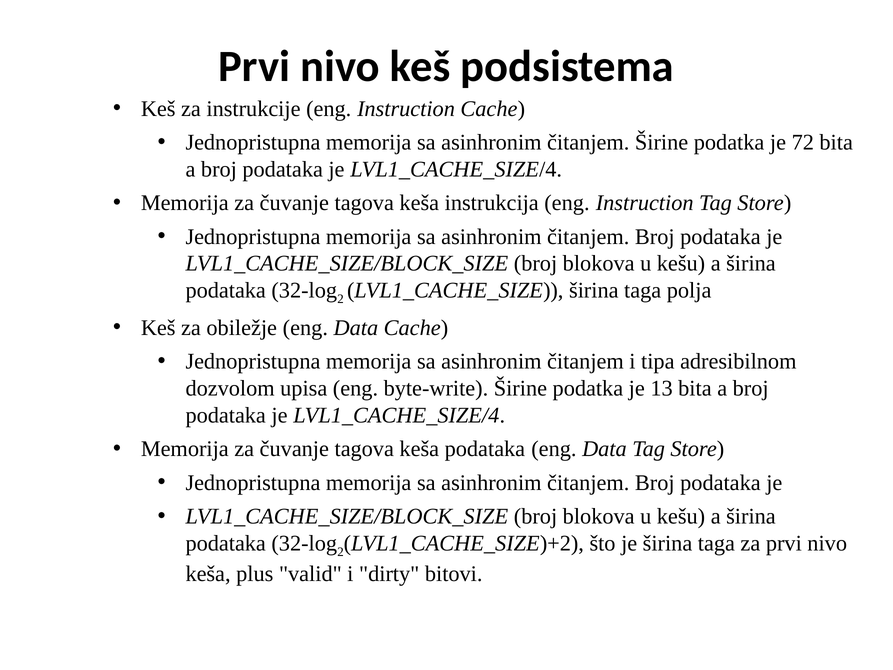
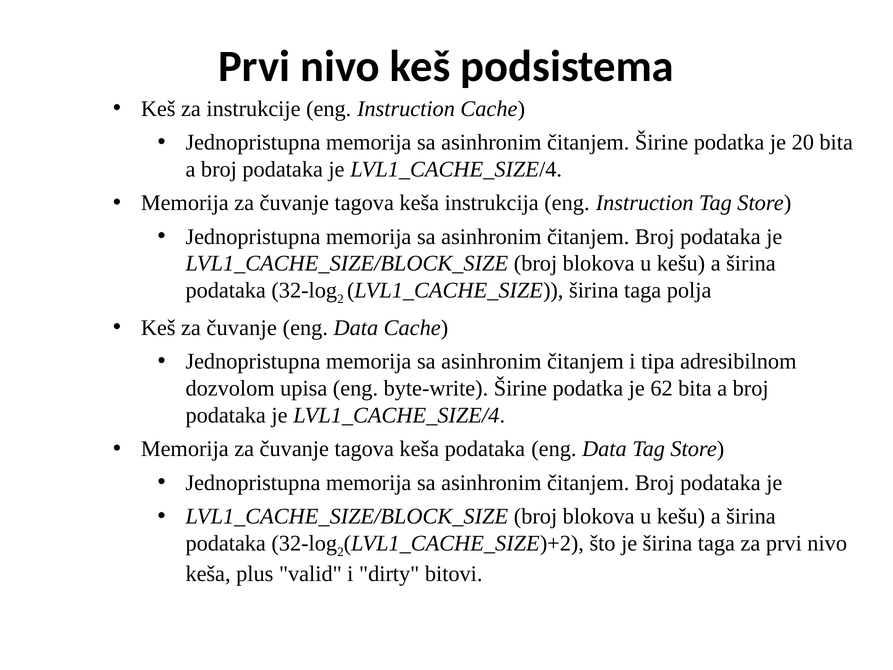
72: 72 -> 20
Keš za obiležje: obiležje -> čuvanje
13: 13 -> 62
